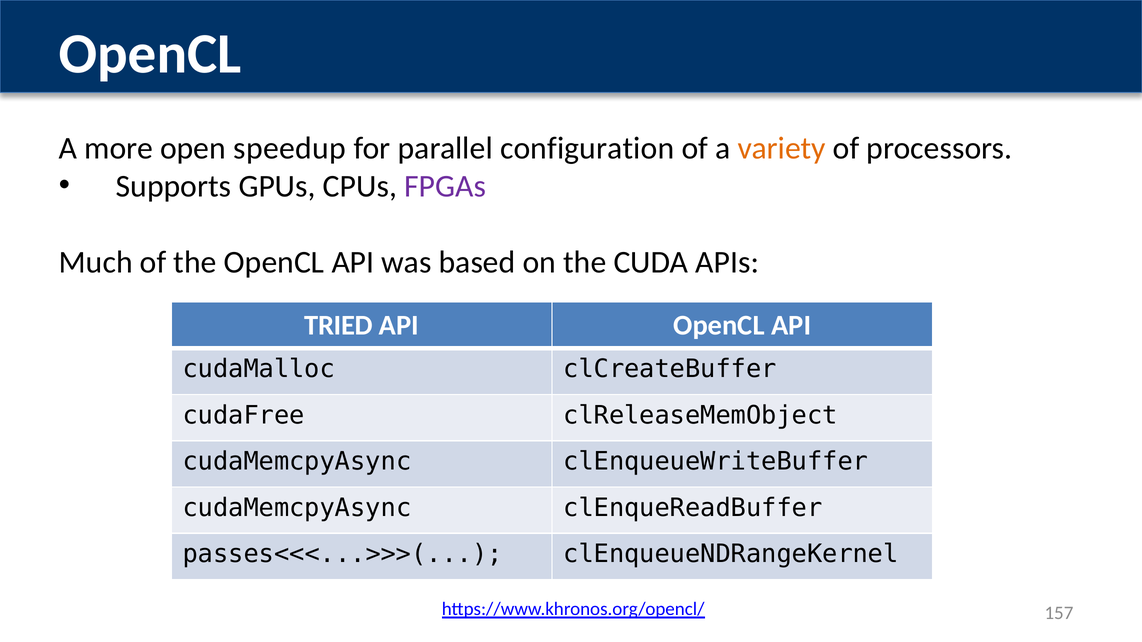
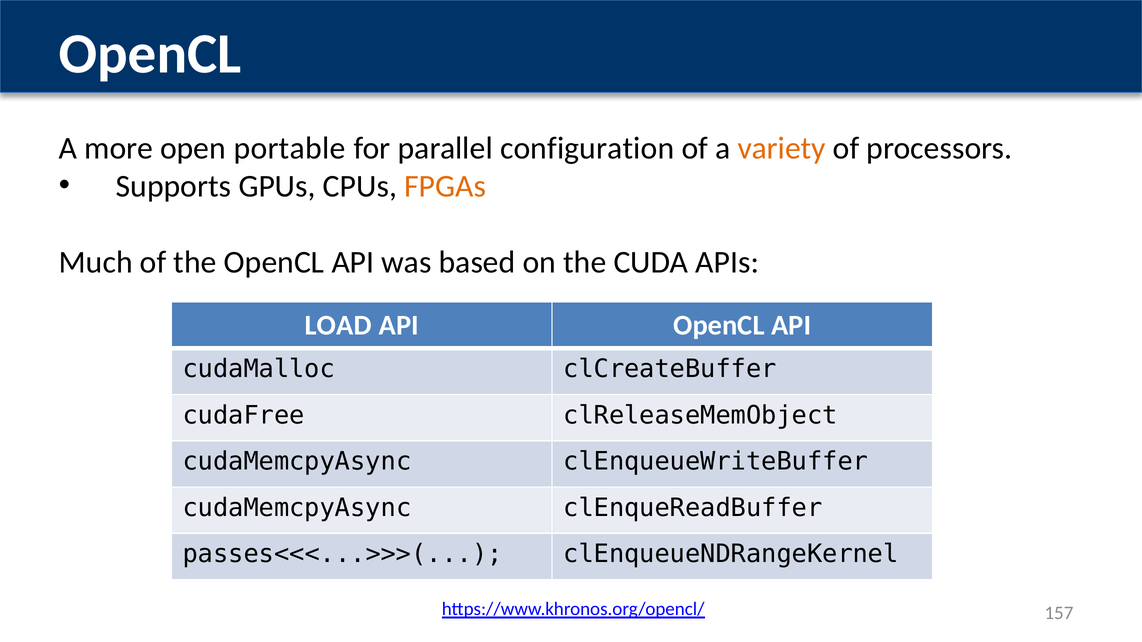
speedup: speedup -> portable
FPGAs colour: purple -> orange
TRIED: TRIED -> LOAD
